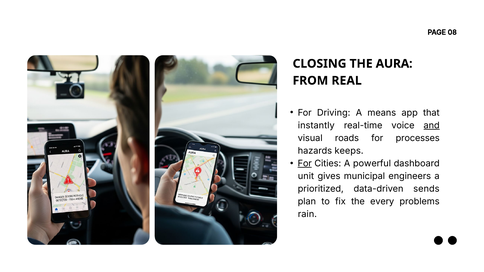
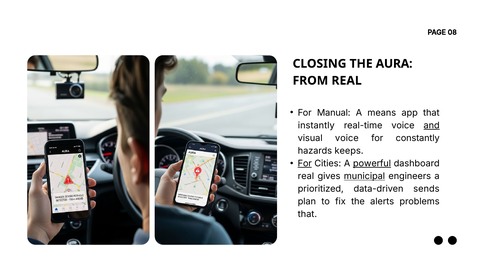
Driving: Driving -> Manual
visual roads: roads -> voice
processes: processes -> constantly
powerful underline: none -> present
unit at (306, 176): unit -> real
municipal underline: none -> present
every: every -> alerts
rain at (307, 214): rain -> that
